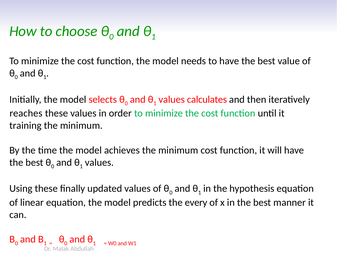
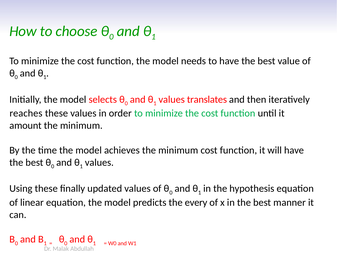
calculates: calculates -> translates
training: training -> amount
